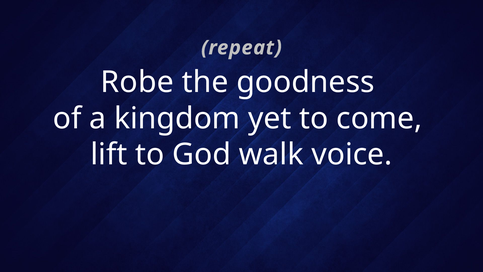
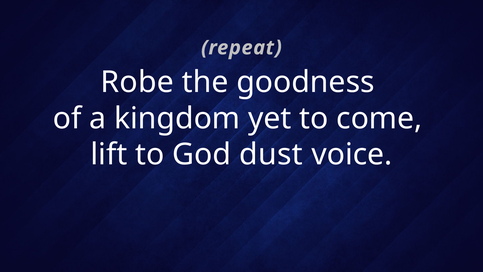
walk: walk -> dust
